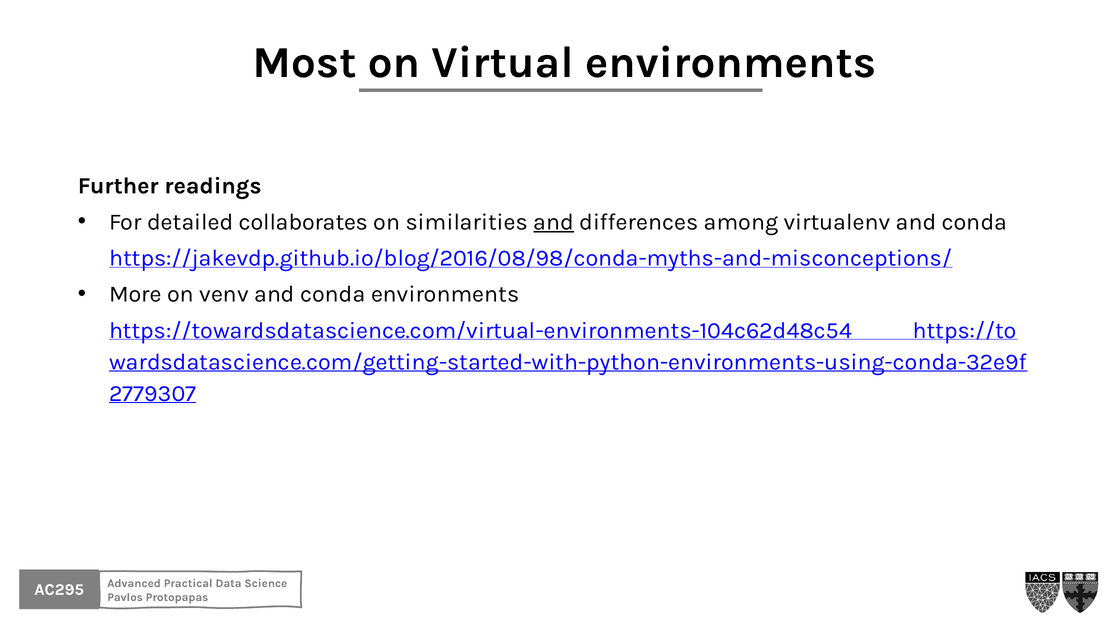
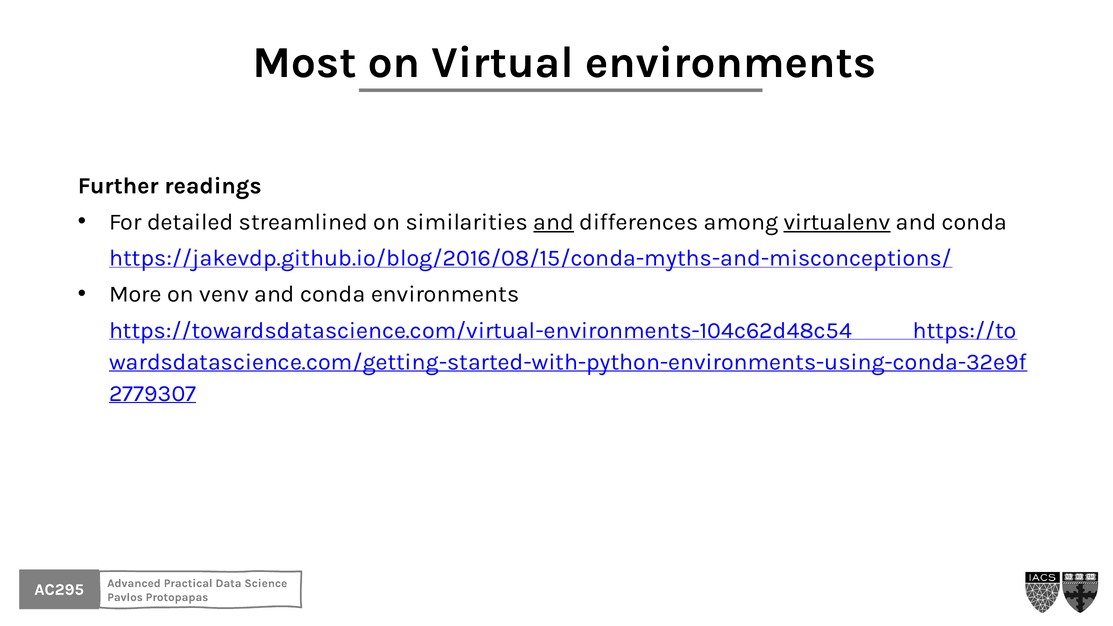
collaborates: collaborates -> streamlined
virtualenv underline: none -> present
https://jakevdp.github.io/blog/2016/08/98/conda-myths-and-misconceptions/: https://jakevdp.github.io/blog/2016/08/98/conda-myths-and-misconceptions/ -> https://jakevdp.github.io/blog/2016/08/15/conda-myths-and-misconceptions/
